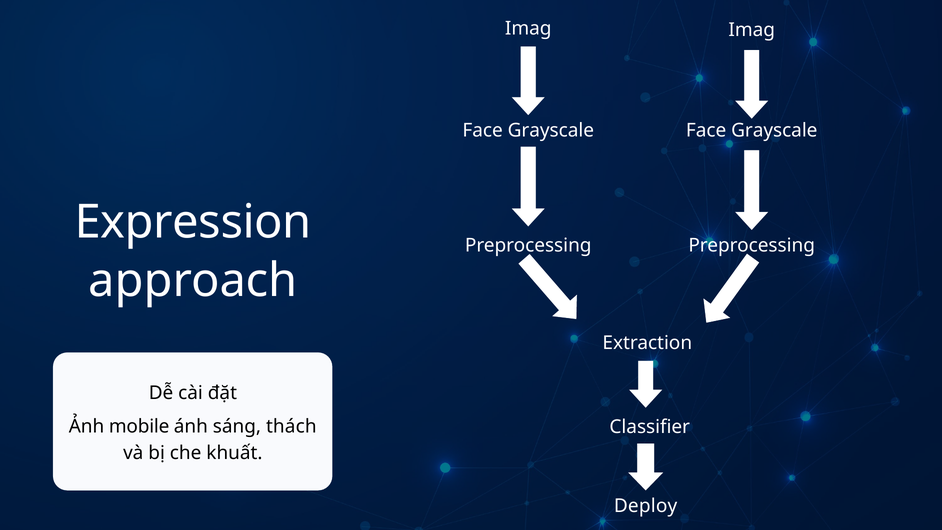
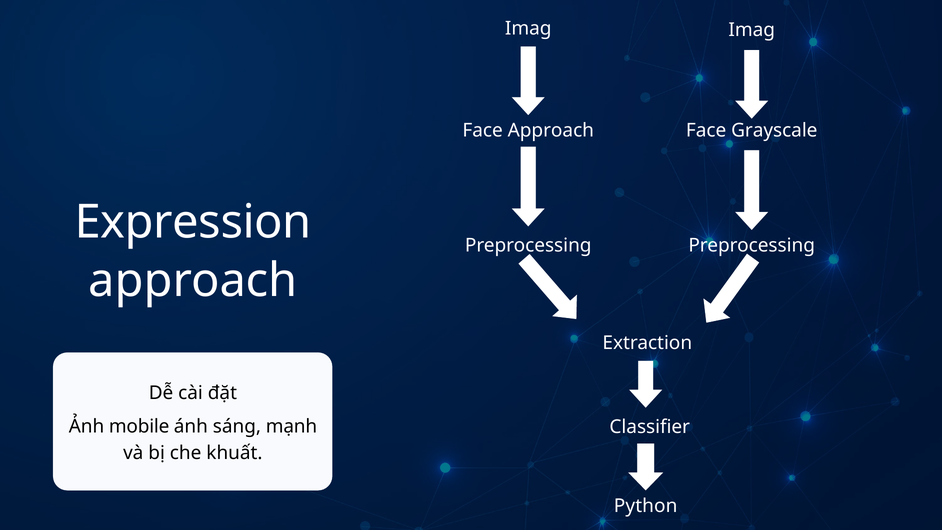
Grayscale at (551, 130): Grayscale -> Approach
thách: thách -> mạnh
Deploy: Deploy -> Python
